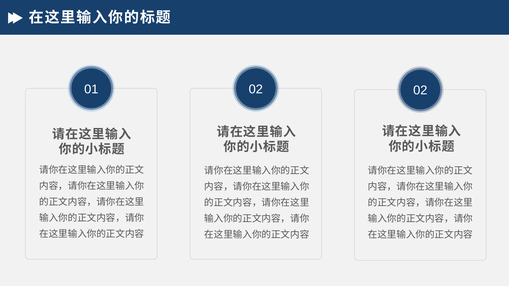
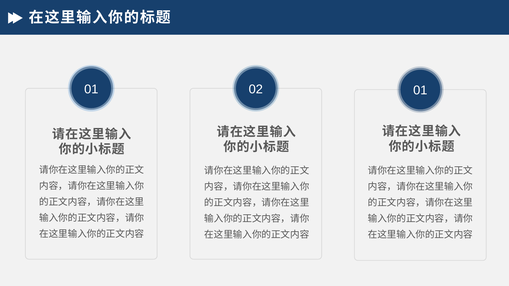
02 02: 02 -> 01
